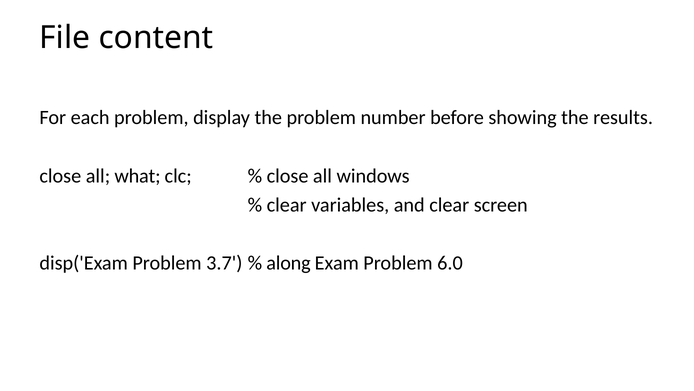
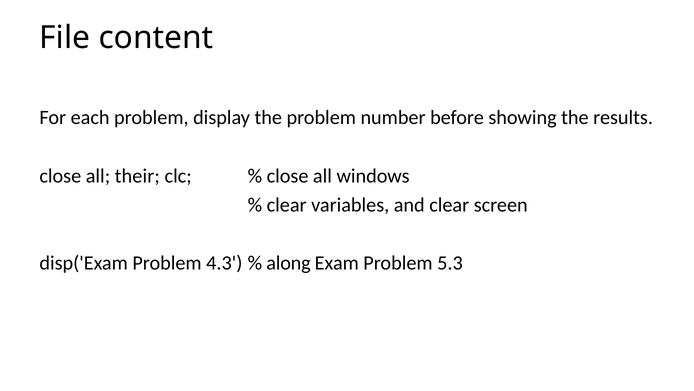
what: what -> their
3.7: 3.7 -> 4.3
6.0: 6.0 -> 5.3
